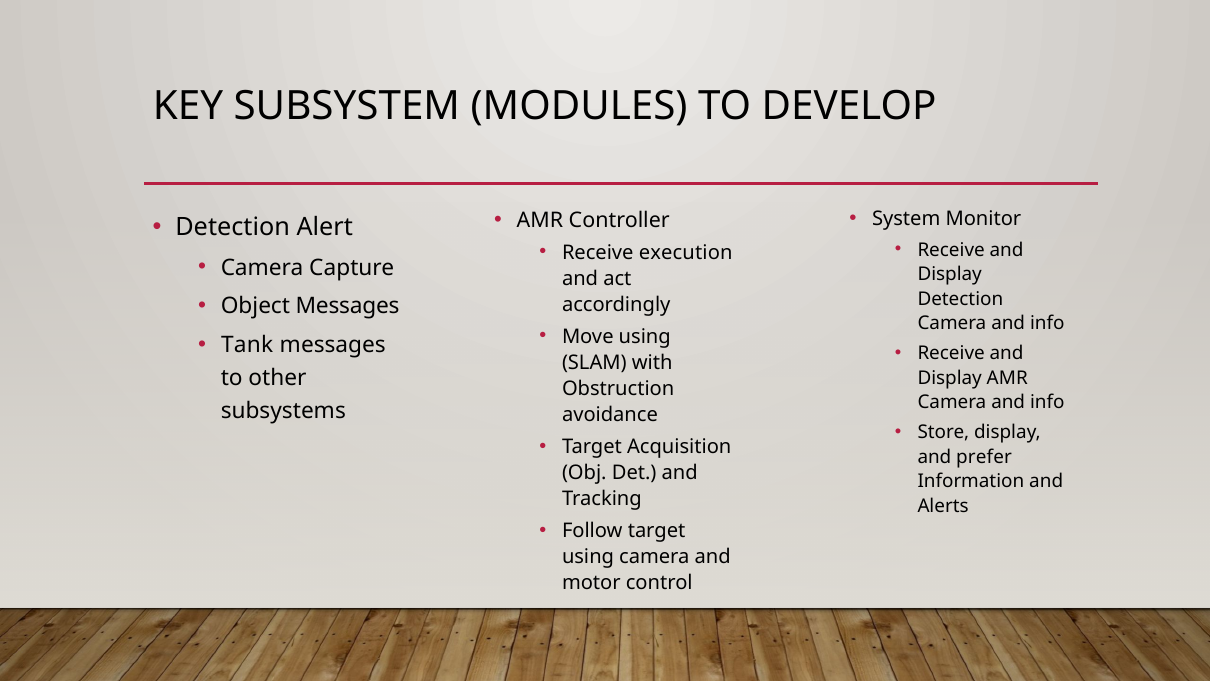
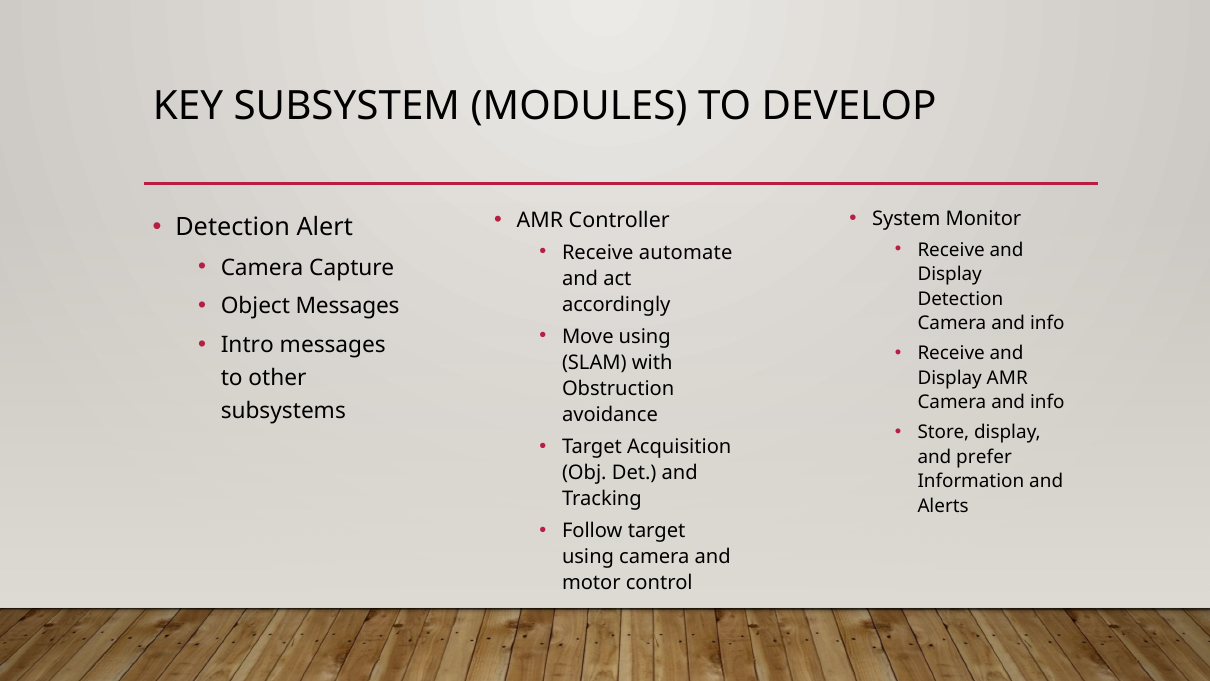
execution: execution -> automate
Tank: Tank -> Intro
